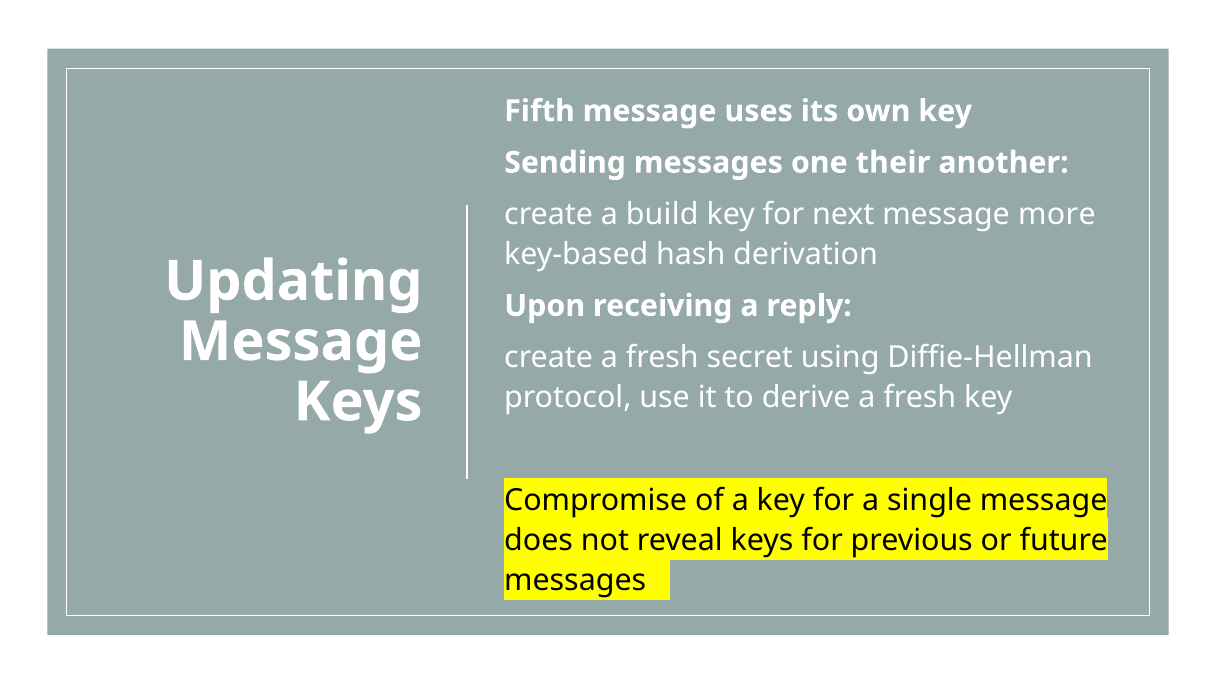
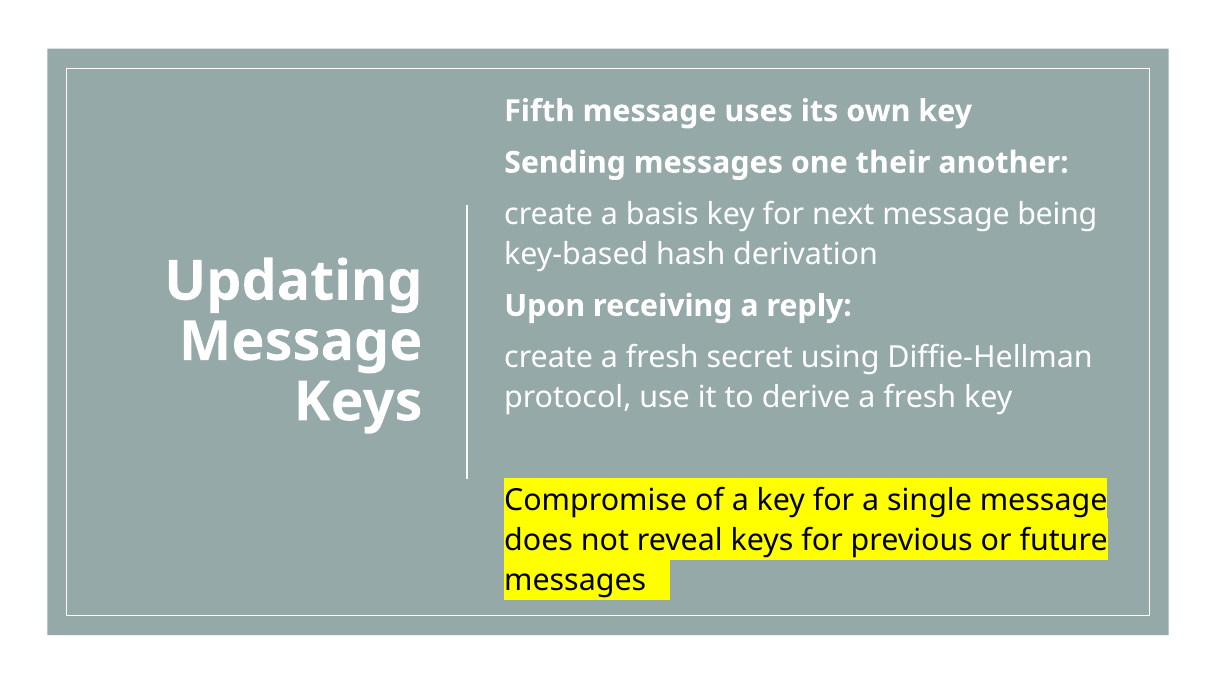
build: build -> basis
more: more -> being
